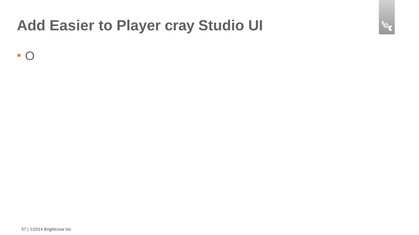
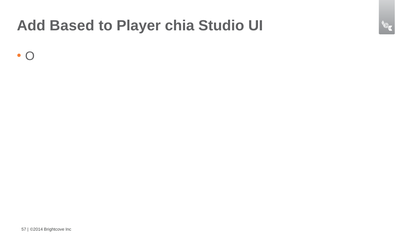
Easier: Easier -> Based
cray: cray -> chia
